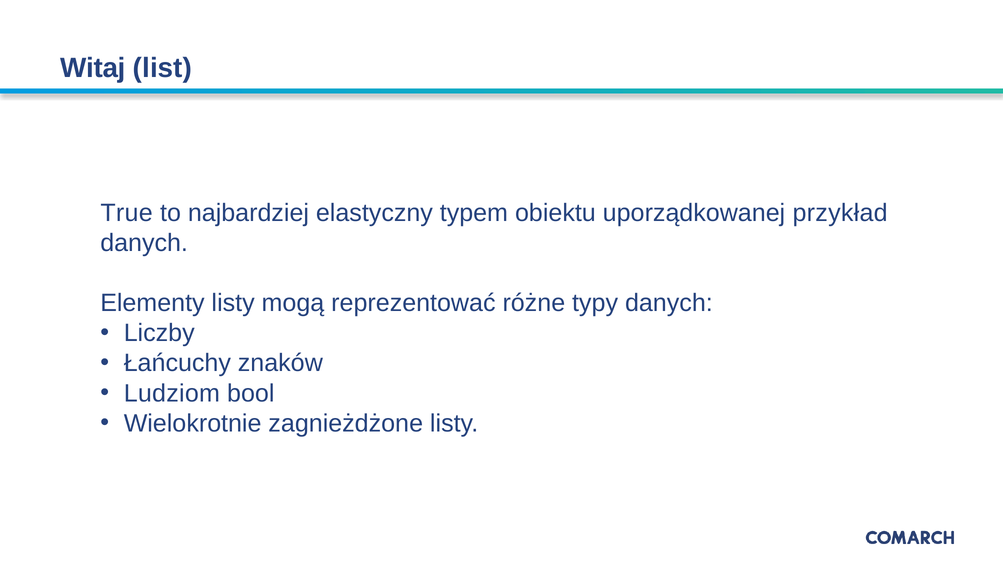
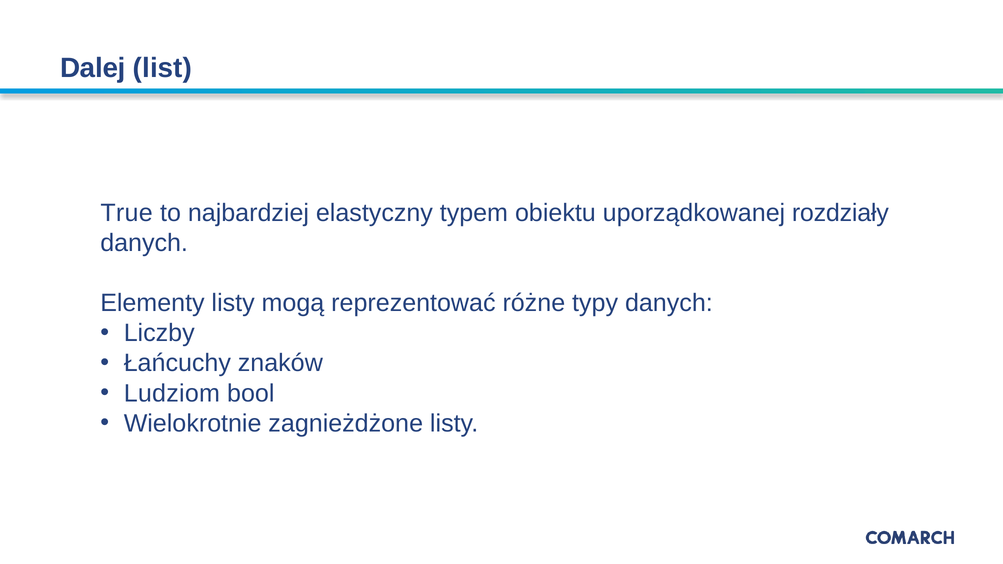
Witaj: Witaj -> Dalej
przykład: przykład -> rozdziały
